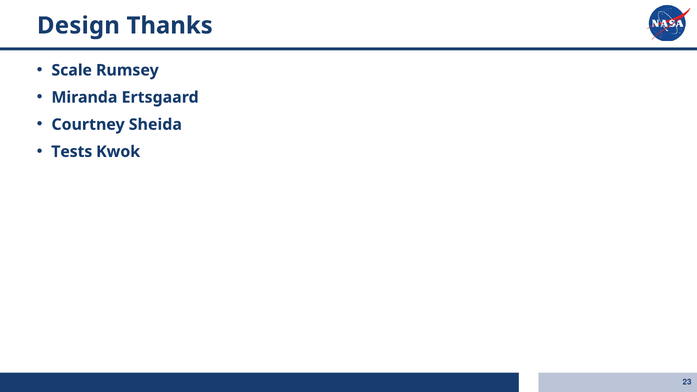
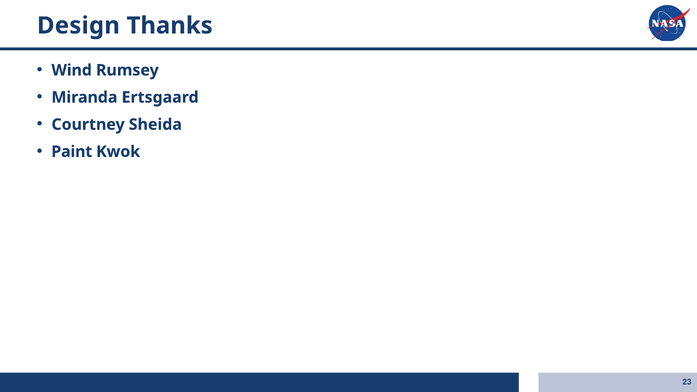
Scale: Scale -> Wind
Tests: Tests -> Paint
